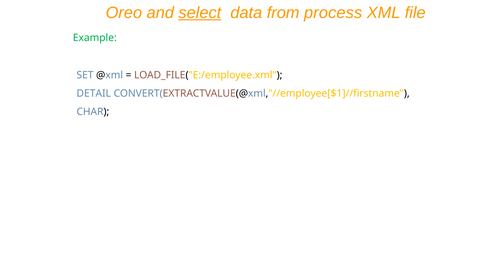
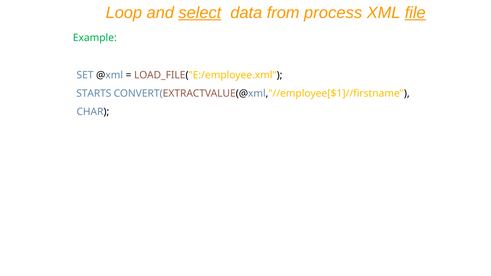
Oreo: Oreo -> Loop
file underline: none -> present
DETAIL: DETAIL -> STARTS
